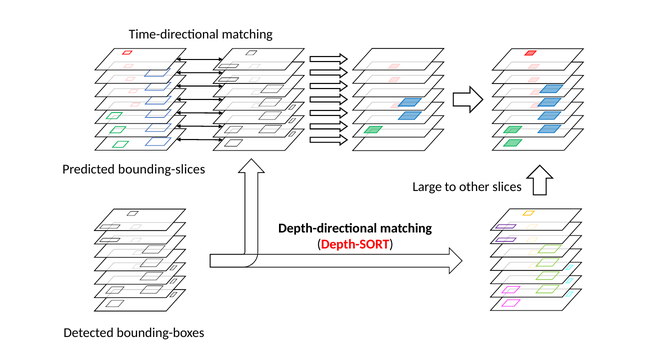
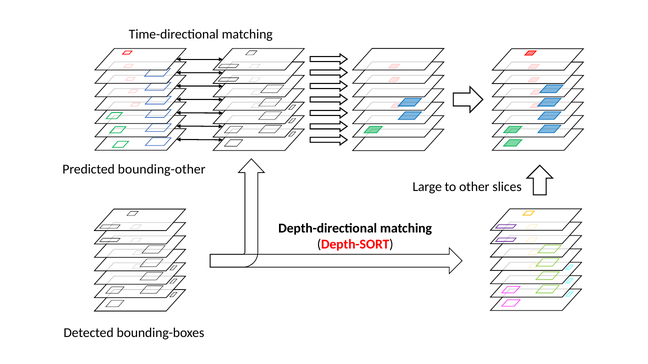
bounding-slices: bounding-slices -> bounding-other
